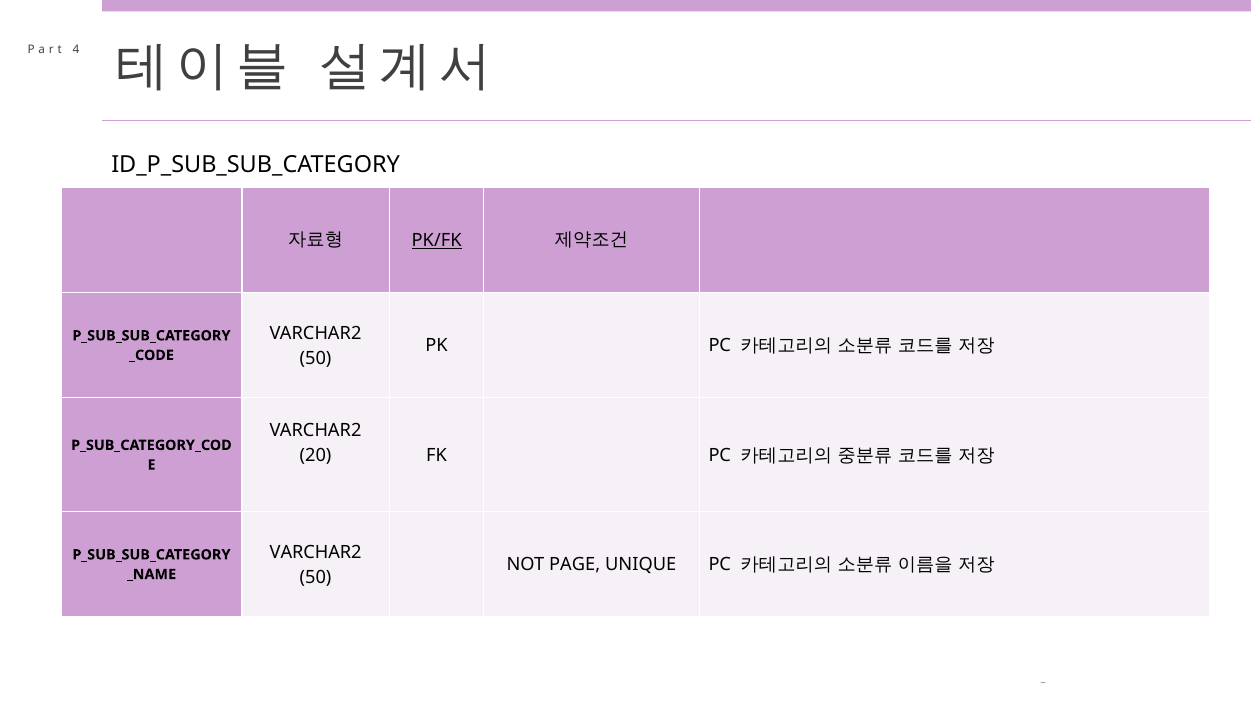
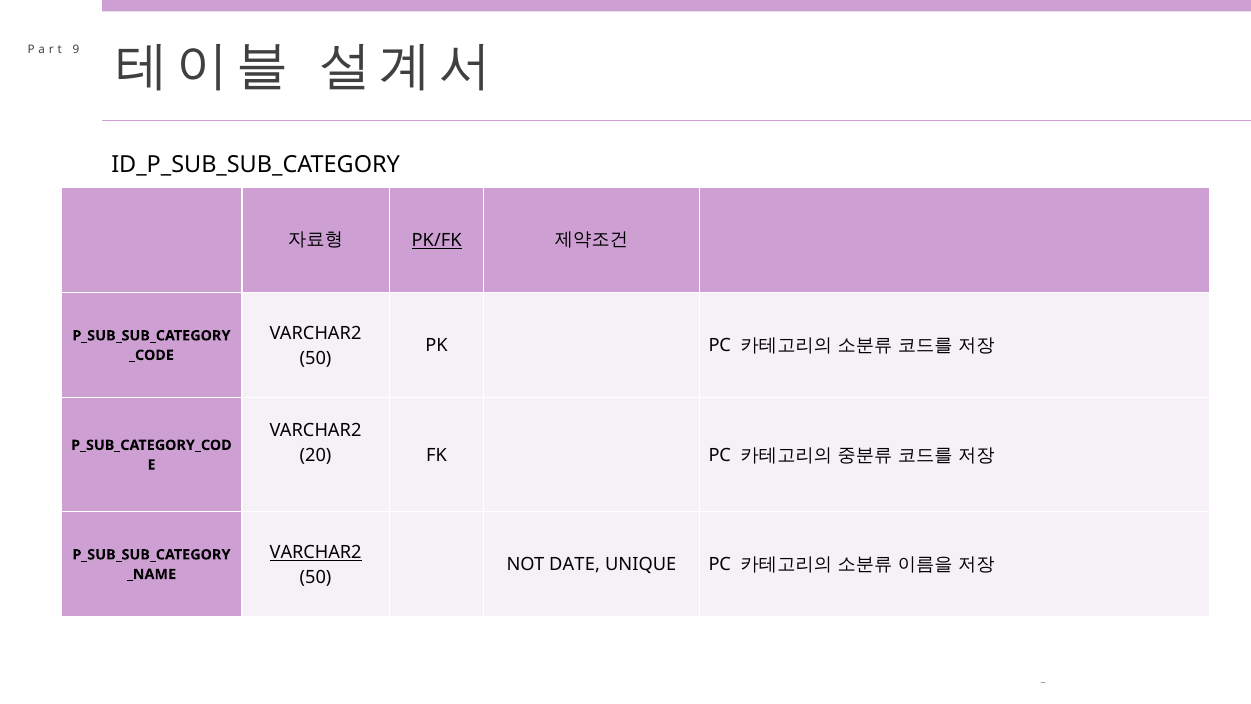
4: 4 -> 9
VARCHAR2 at (316, 552) underline: none -> present
PAGE: PAGE -> DATE
